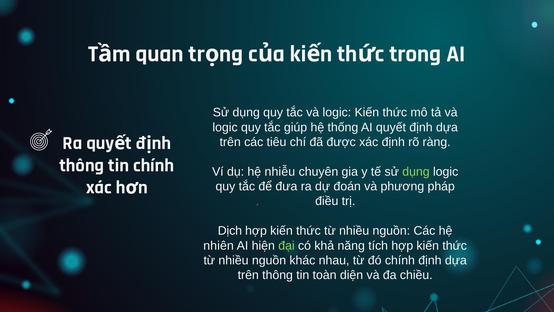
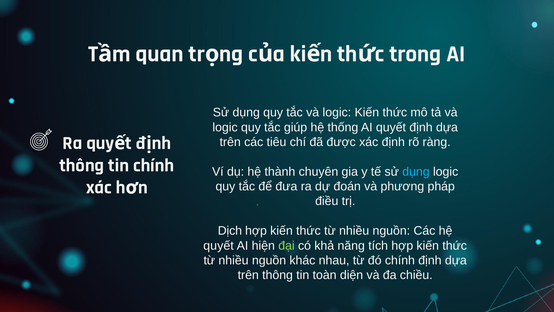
nhiễu: nhiễu -> thành
dụng at (416, 171) colour: light green -> light blue
nhiên at (219, 245): nhiên -> quyết
